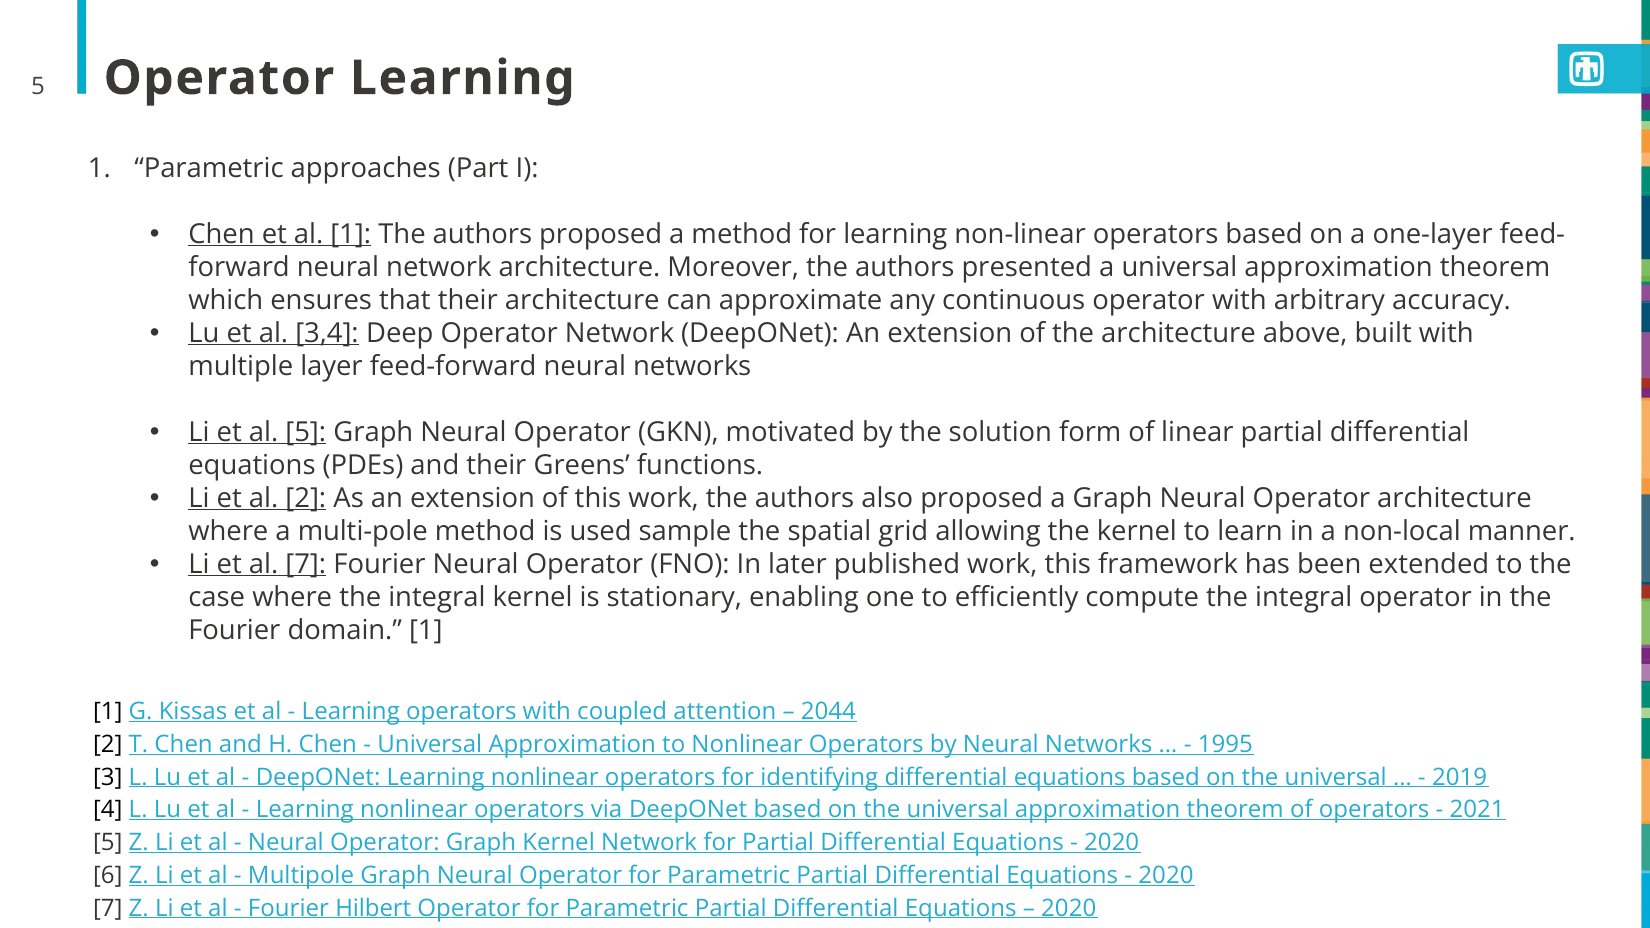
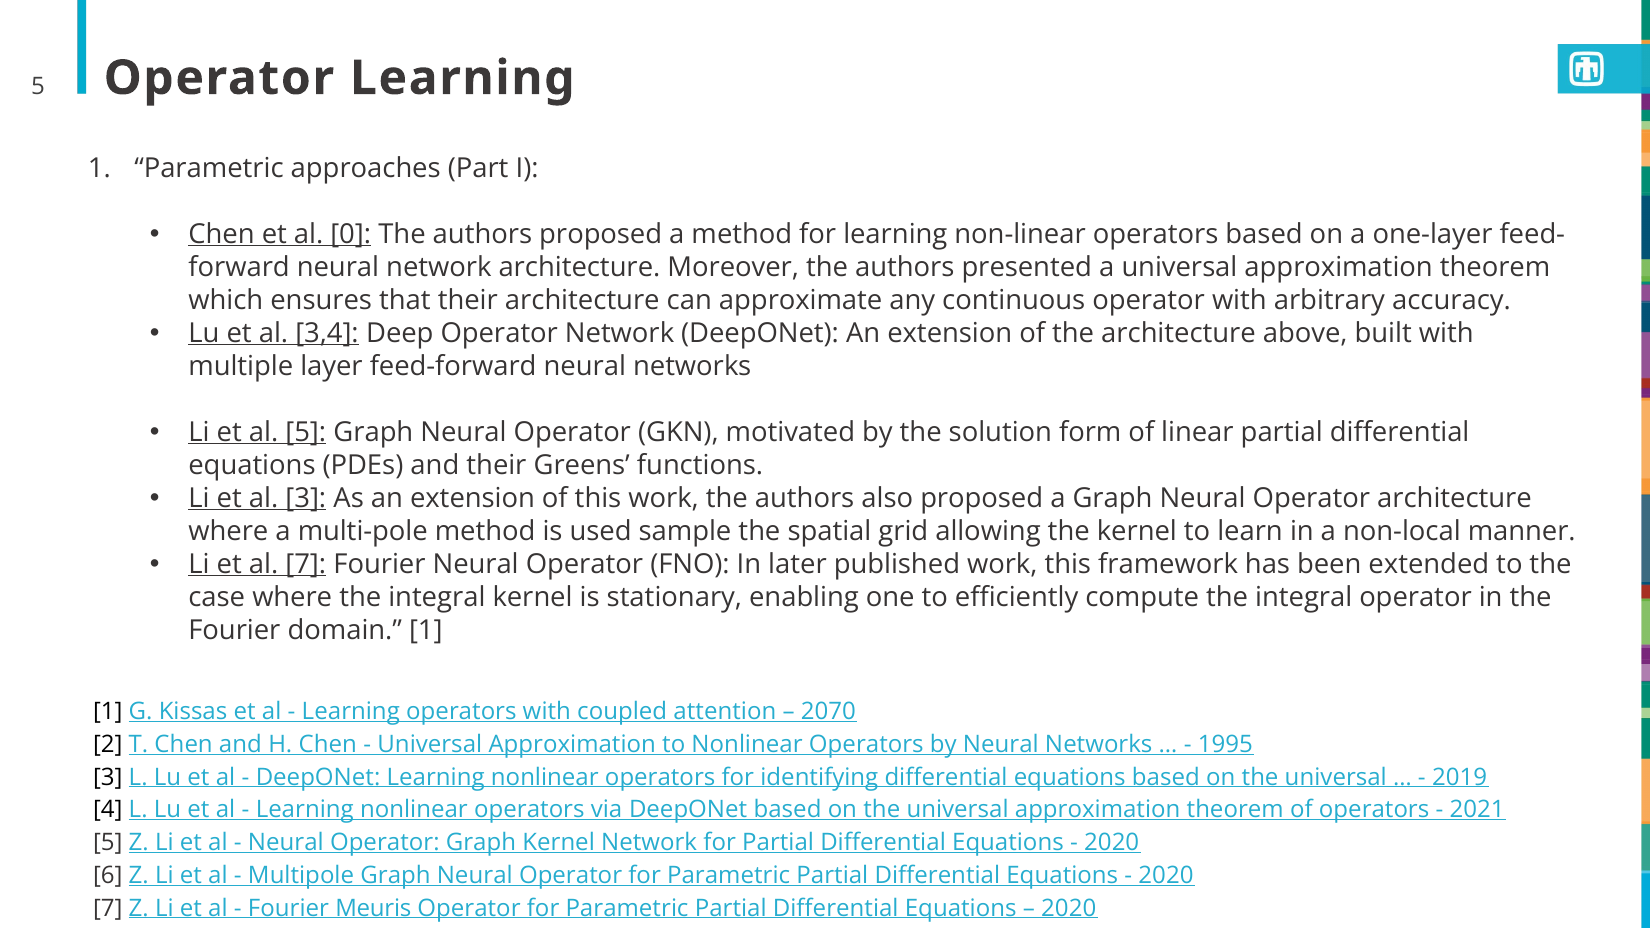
al 1: 1 -> 0
al 2: 2 -> 3
2044: 2044 -> 2070
Hilbert: Hilbert -> Meuris
